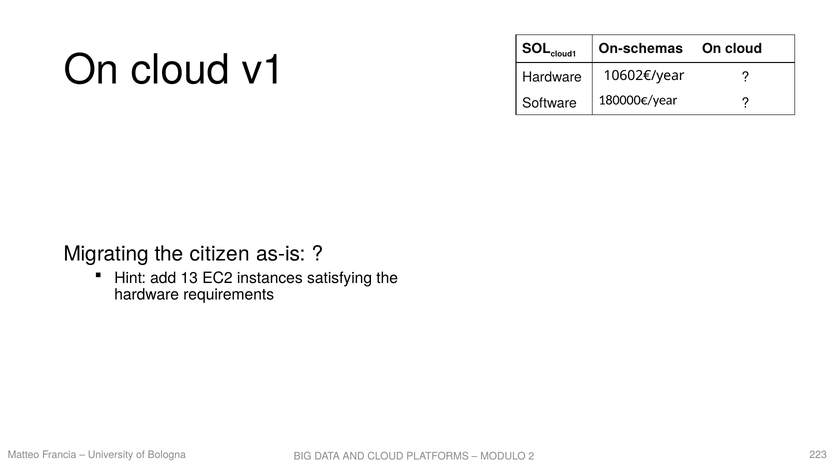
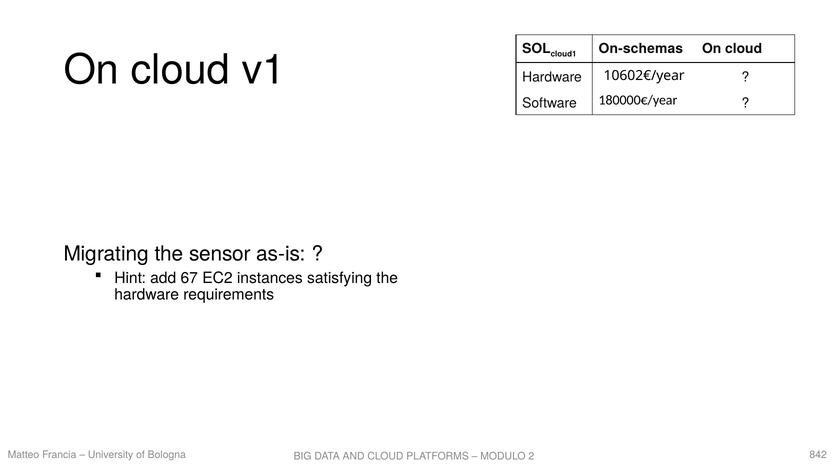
citizen: citizen -> sensor
13: 13 -> 67
223: 223 -> 842
